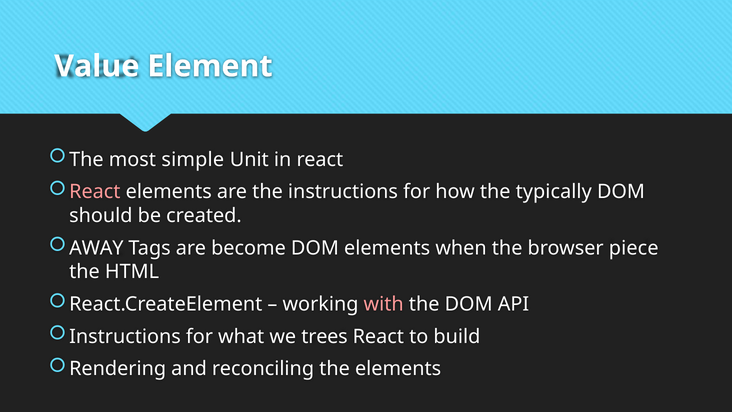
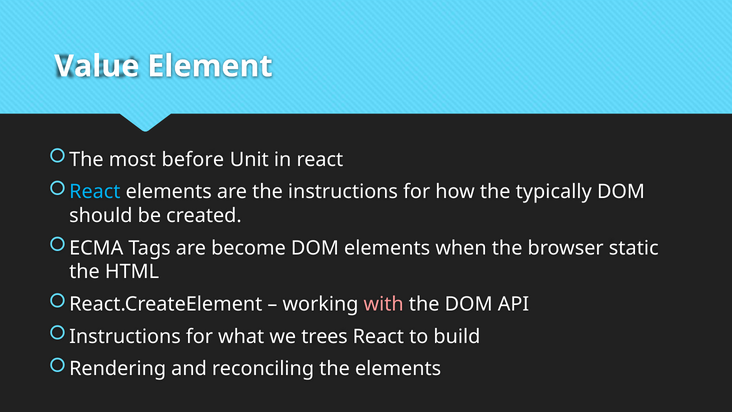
simple: simple -> before
React at (95, 192) colour: pink -> light blue
AWAY: AWAY -> ECMA
piece: piece -> static
